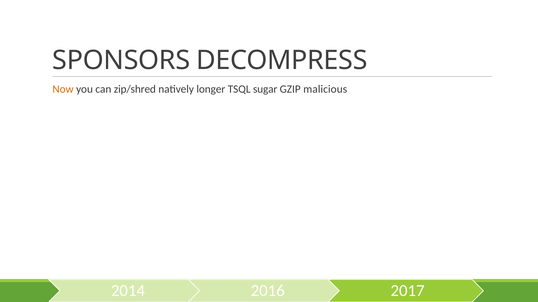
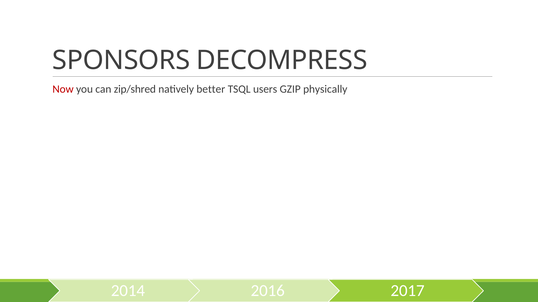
Now colour: orange -> red
longer: longer -> better
sugar: sugar -> users
malicious: malicious -> physically
